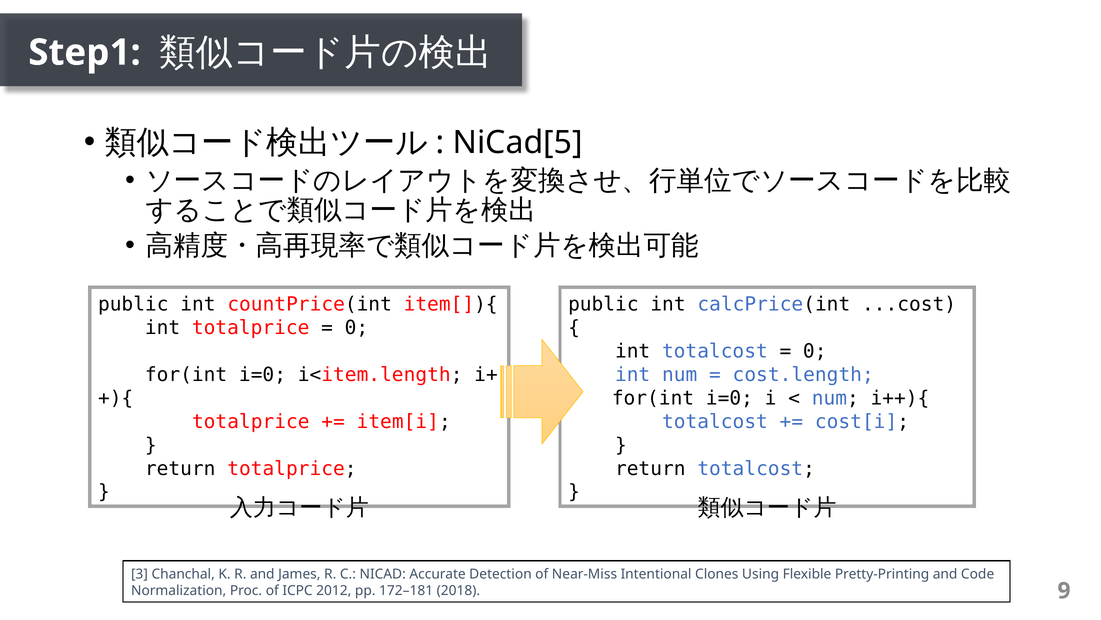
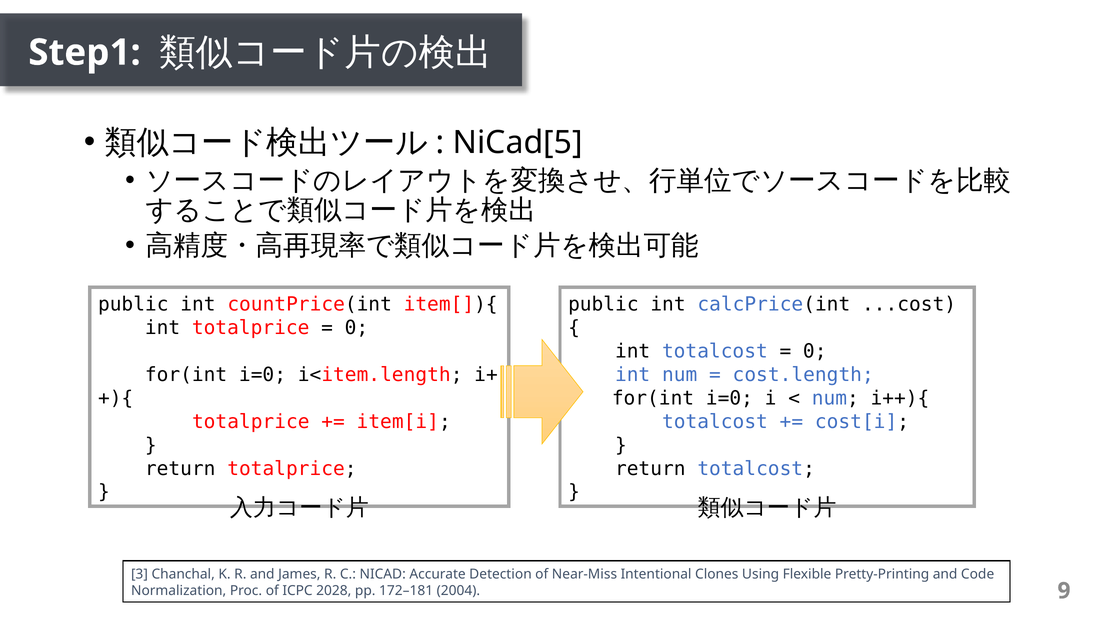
2012: 2012 -> 2028
2018: 2018 -> 2004
